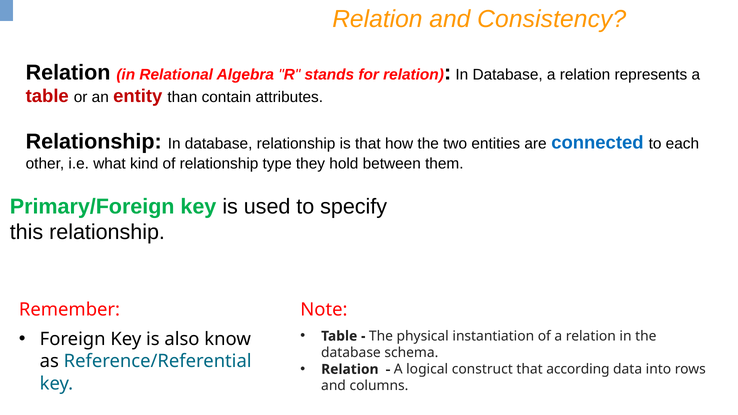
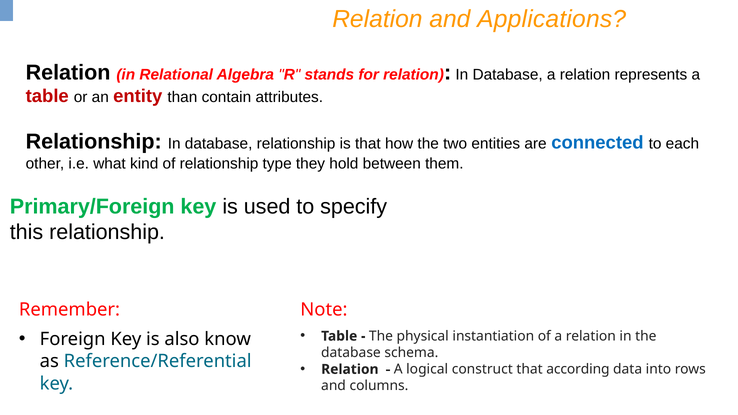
Consistency: Consistency -> Applications
